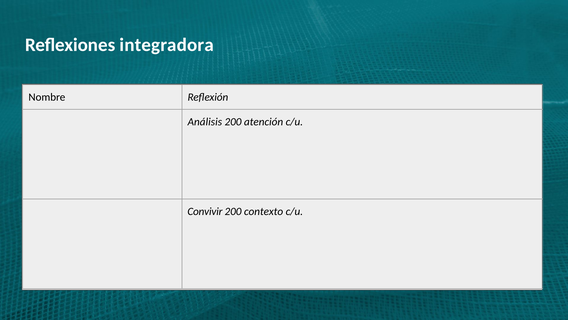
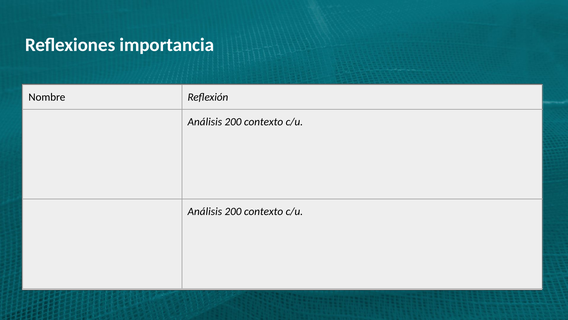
integradora: integradora -> importancia
atención at (264, 122): atención -> contexto
Convivir at (205, 211): Convivir -> Análisis
